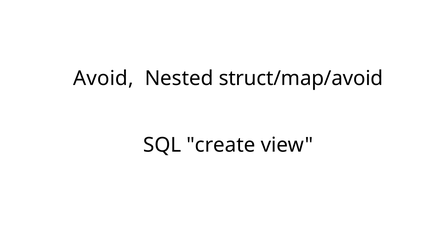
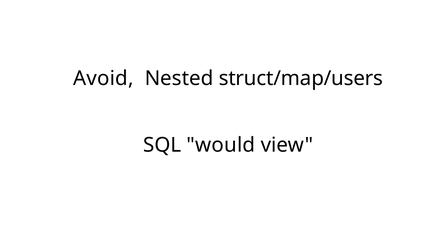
struct/map/avoid: struct/map/avoid -> struct/map/users
create: create -> would
